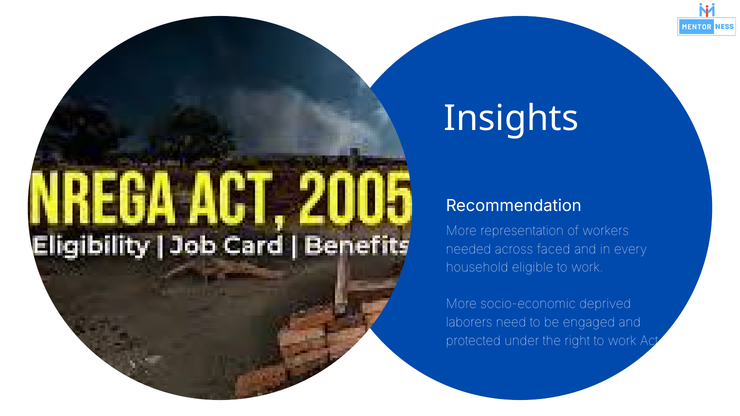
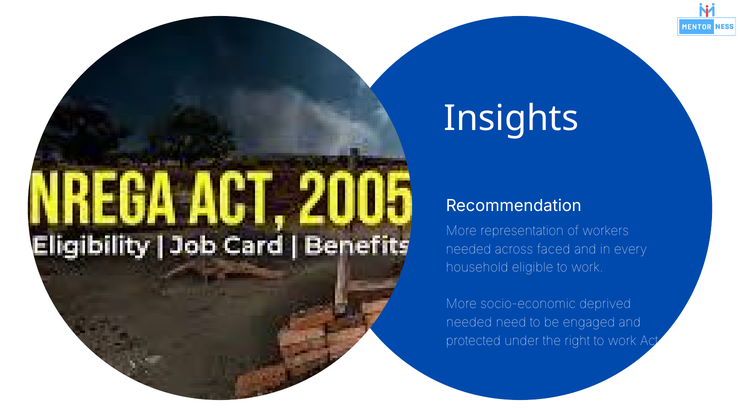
laborers at (469, 323): laborers -> needed
